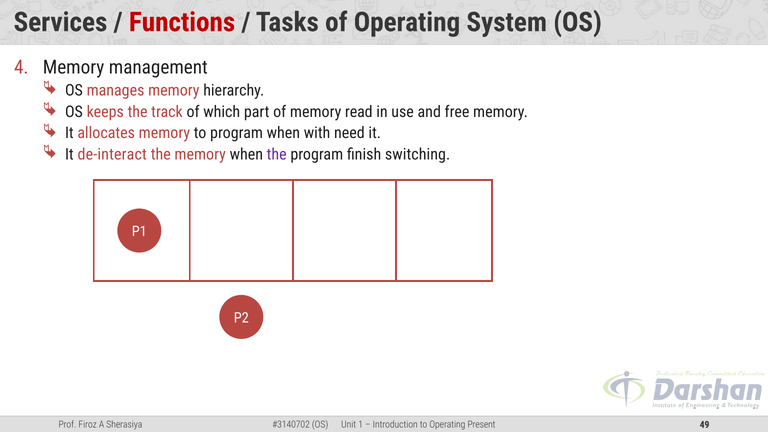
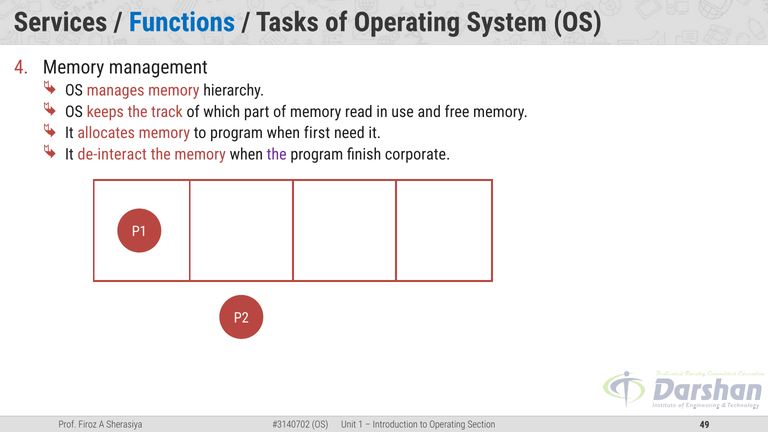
Functions colour: red -> blue
with: with -> first
switching: switching -> corporate
Present: Present -> Section
